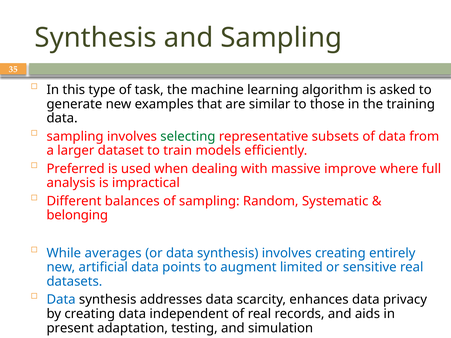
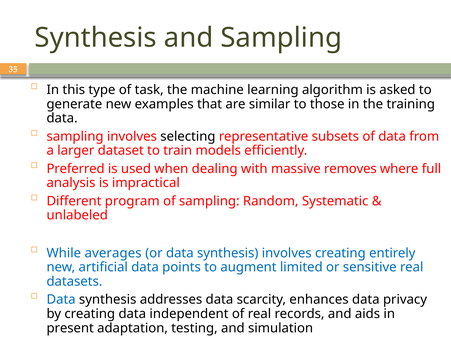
selecting colour: green -> black
improve: improve -> removes
balances: balances -> program
belonging: belonging -> unlabeled
